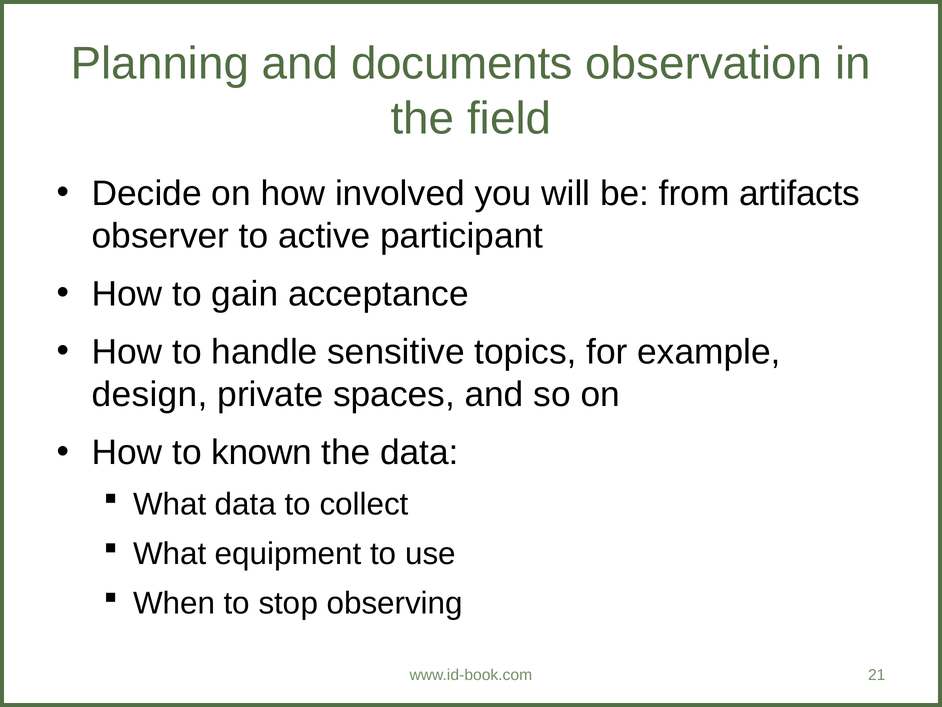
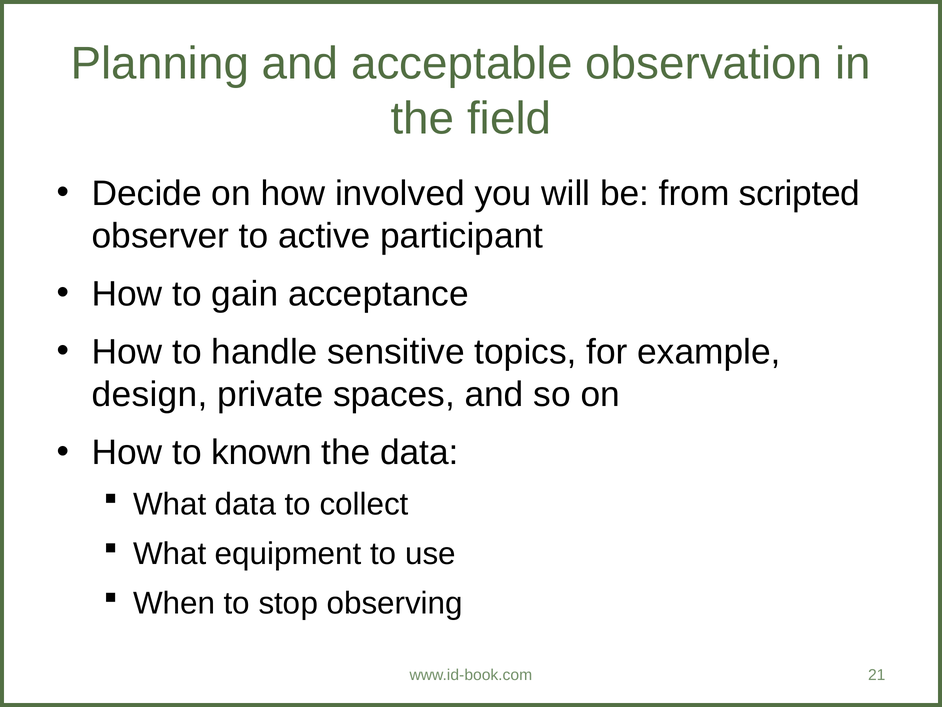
documents: documents -> acceptable
artifacts: artifacts -> scripted
